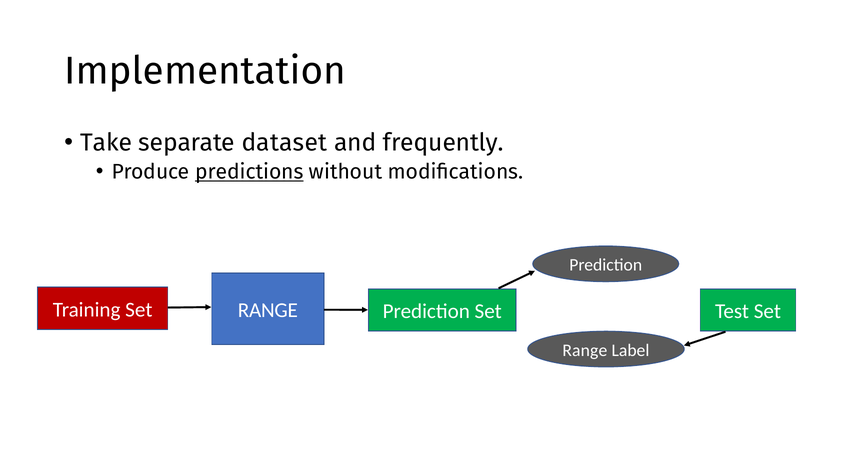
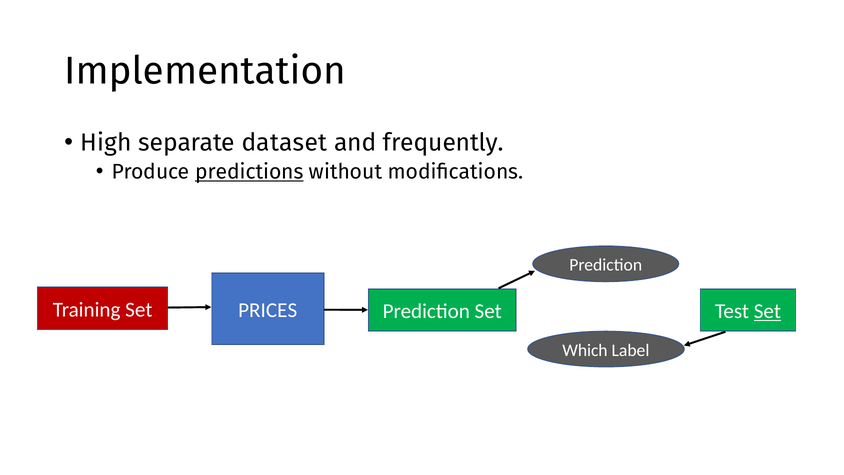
Take: Take -> High
RANGE at (268, 310): RANGE -> PRICES
Set at (767, 311) underline: none -> present
Range at (585, 350): Range -> Which
